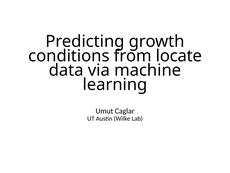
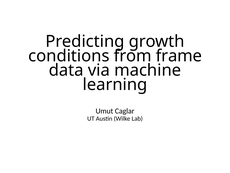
locate: locate -> frame
